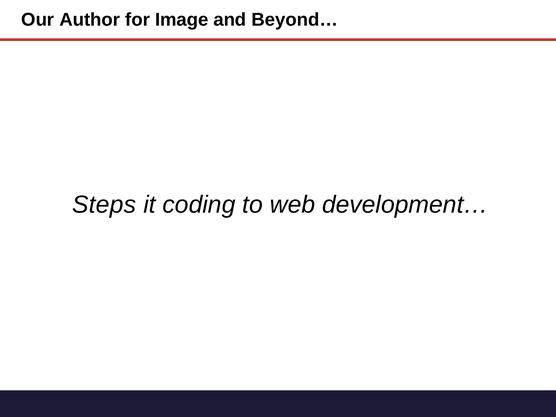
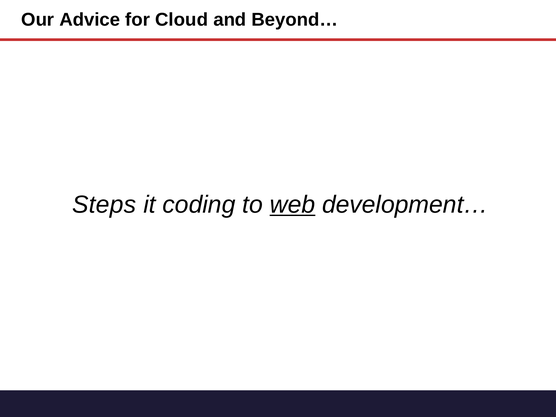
Author: Author -> Advice
Image: Image -> Cloud
web underline: none -> present
